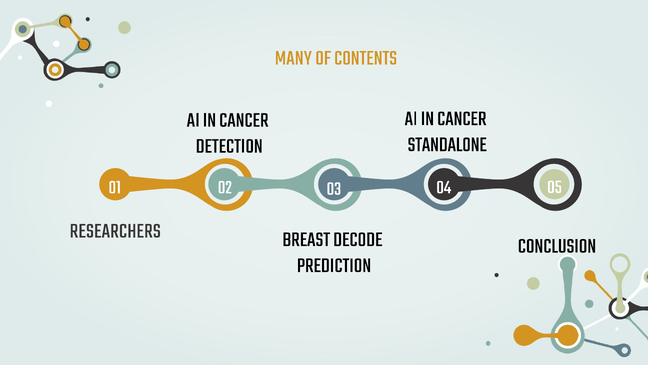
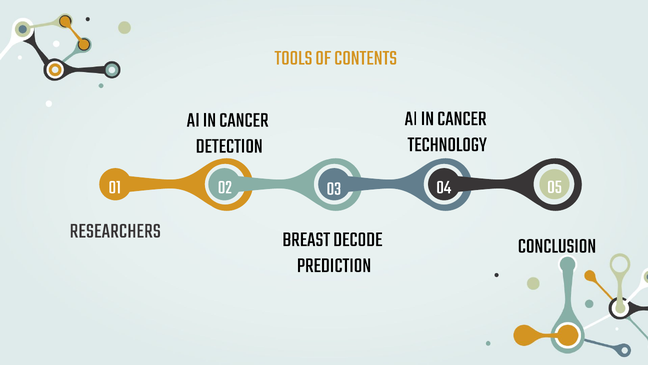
MANY: MANY -> TOOLS
STANDALONE: STANDALONE -> TECHNOLOGY
